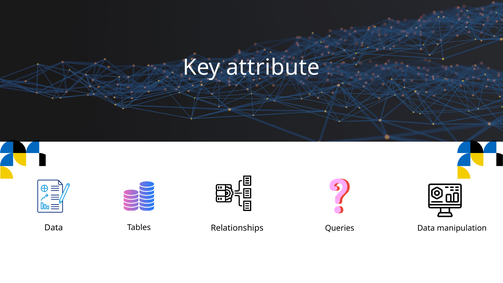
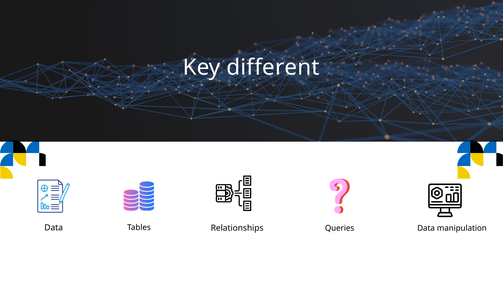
attribute: attribute -> different
